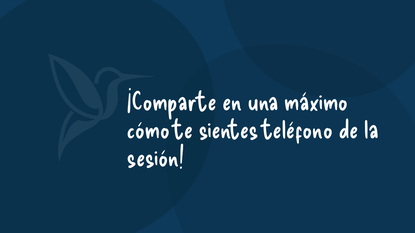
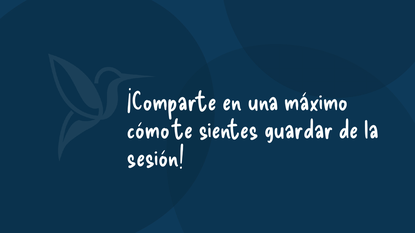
teléfono: teléfono -> guardar
